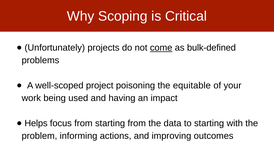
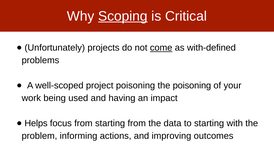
Scoping underline: none -> present
bulk-defined: bulk-defined -> with-defined
the equitable: equitable -> poisoning
